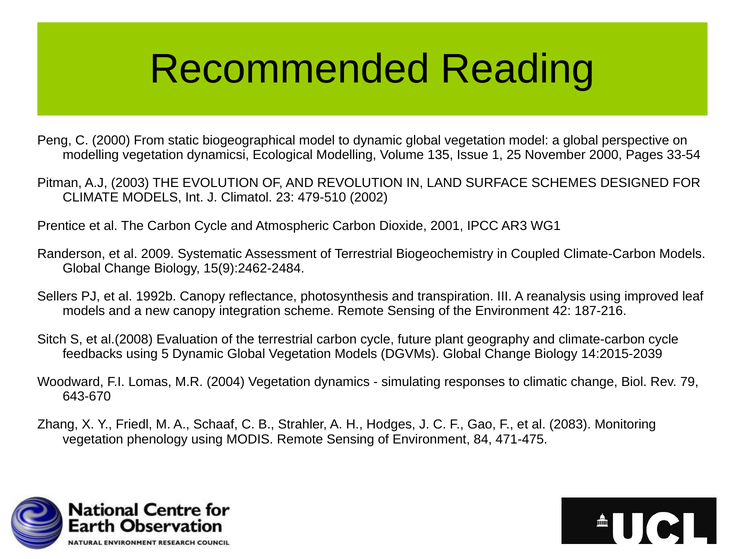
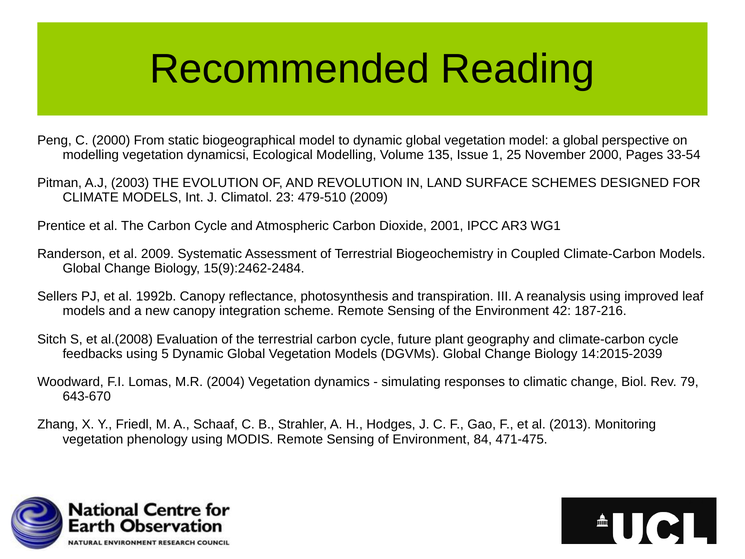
479-510 2002: 2002 -> 2009
2083: 2083 -> 2013
